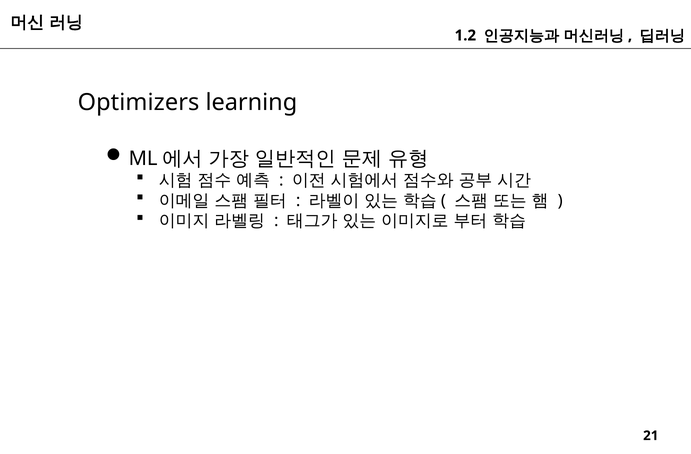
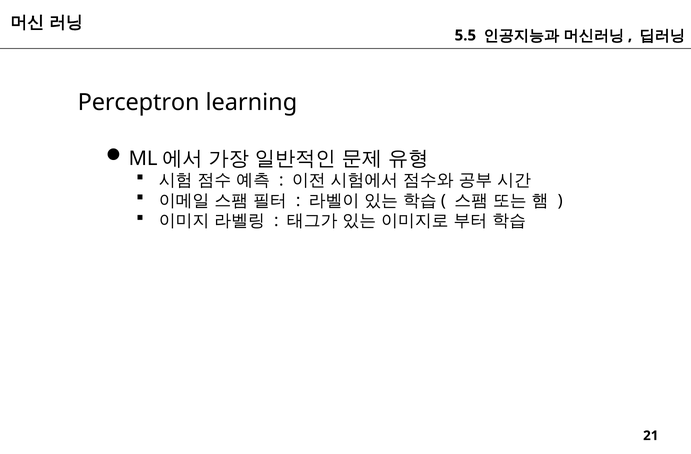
1.2: 1.2 -> 5.5
Optimizers: Optimizers -> Perceptron
